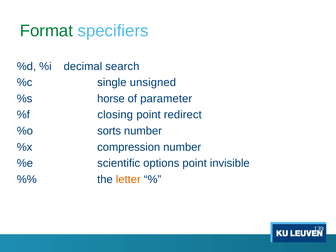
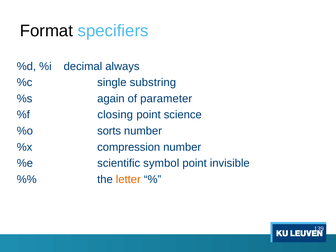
Format colour: green -> black
search: search -> always
unsigned: unsigned -> substring
horse: horse -> again
redirect: redirect -> science
options: options -> symbol
